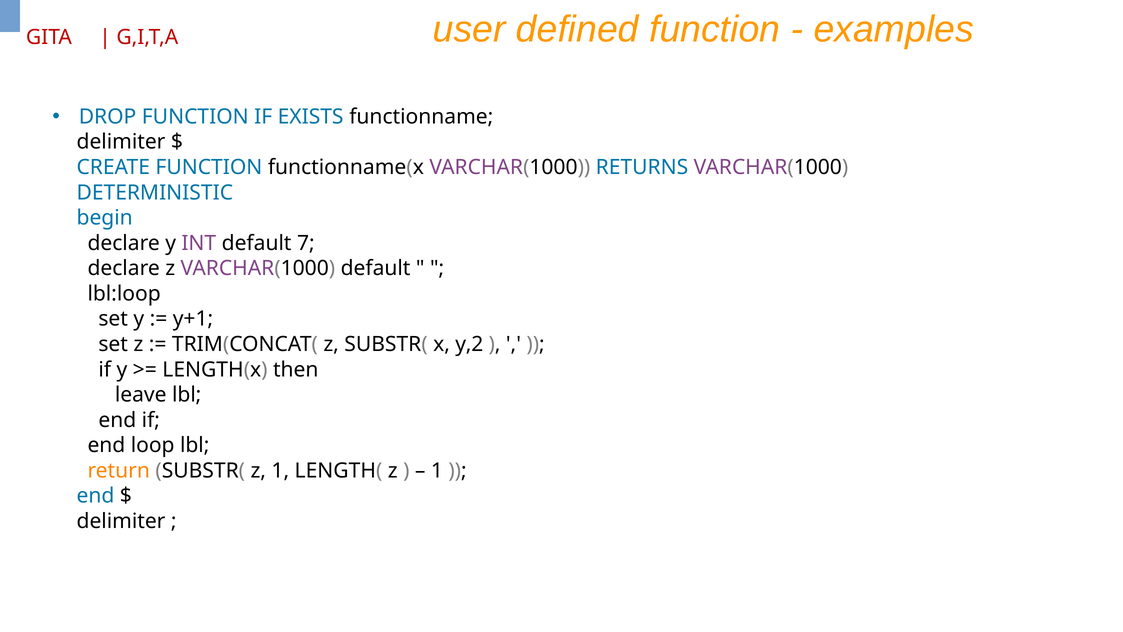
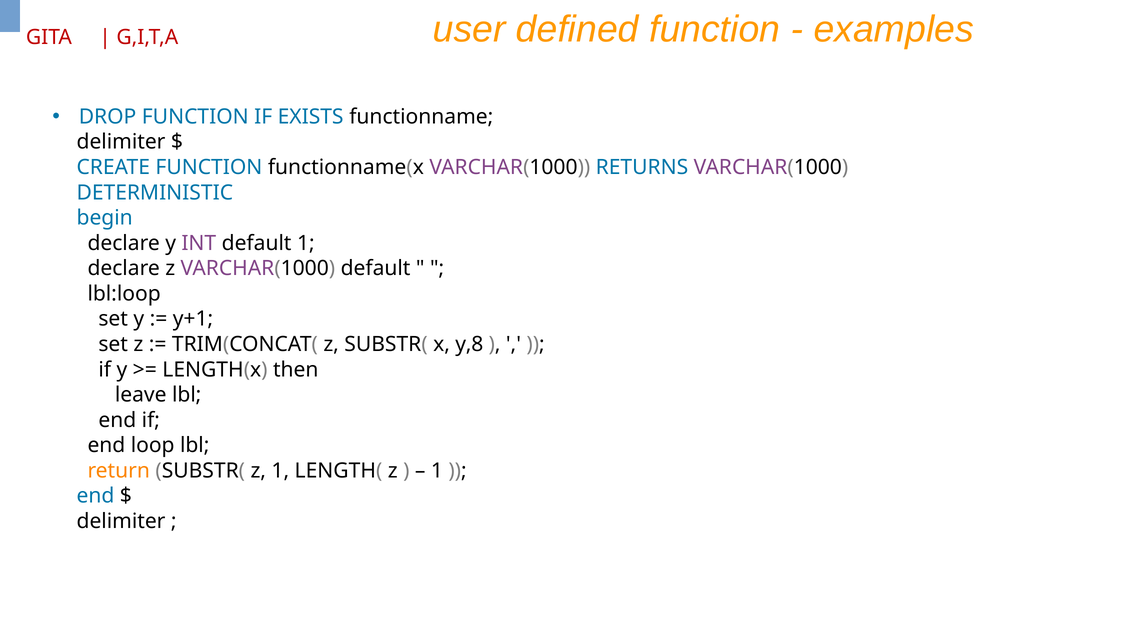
default 7: 7 -> 1
y,2: y,2 -> y,8
